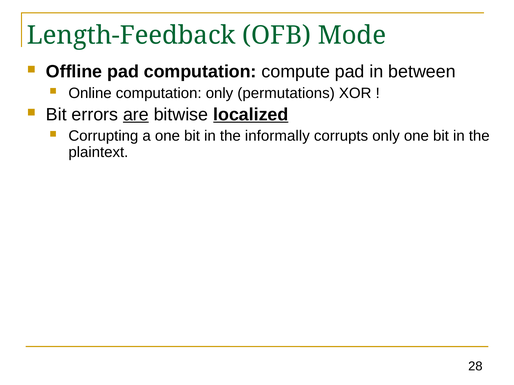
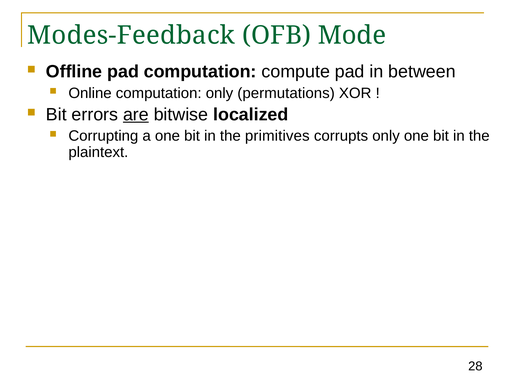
Length-Feedback: Length-Feedback -> Modes-Feedback
localized underline: present -> none
informally: informally -> primitives
